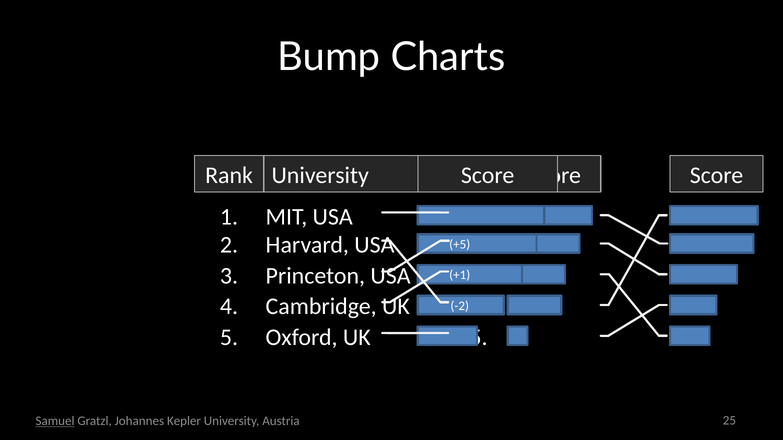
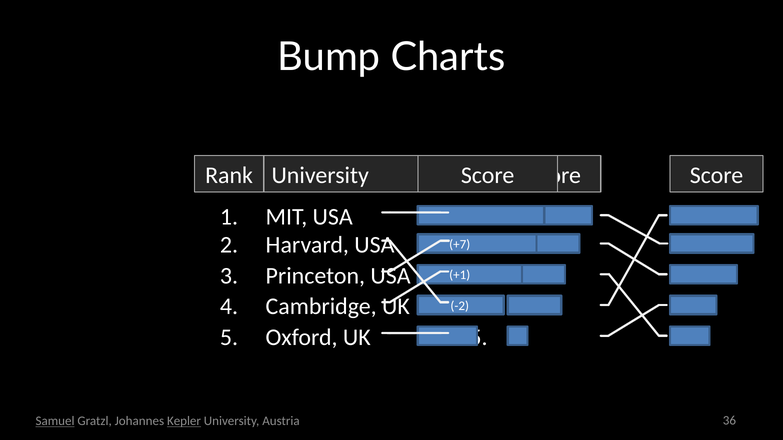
+5: +5 -> +7
Kepler underline: none -> present
25: 25 -> 36
